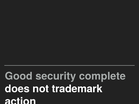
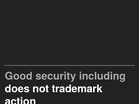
complete: complete -> including
